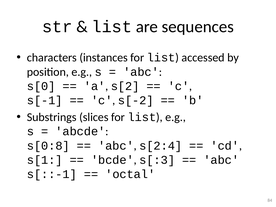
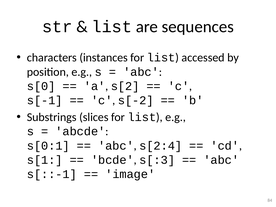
s[0:8: s[0:8 -> s[0:1
octal: octal -> image
